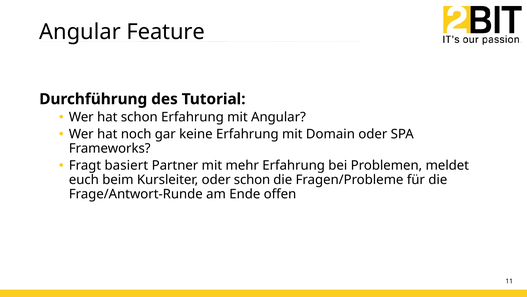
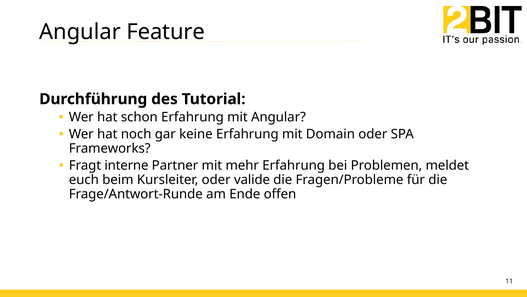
basiert: basiert -> interne
oder schon: schon -> valide
